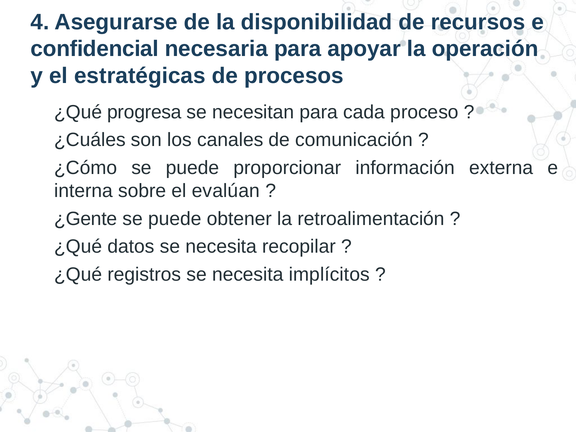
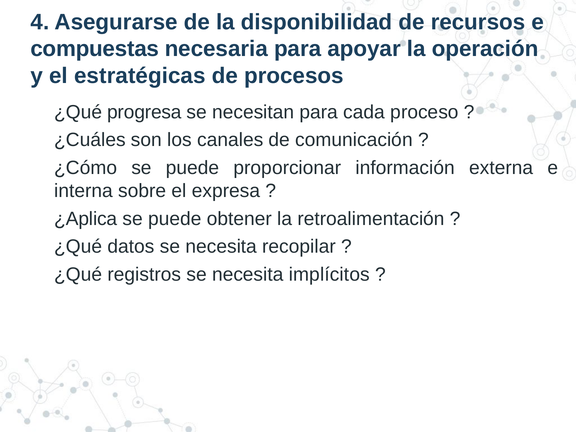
confidencial: confidencial -> compuestas
evalúan: evalúan -> expresa
¿Gente: ¿Gente -> ¿Aplica
